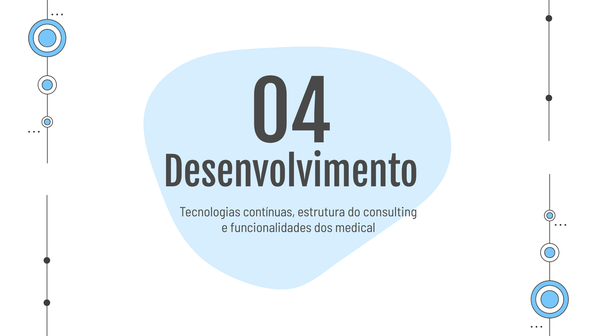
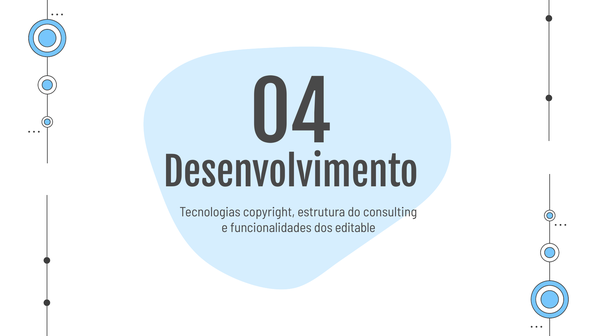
contínuas: contínuas -> copyright
medical: medical -> editable
